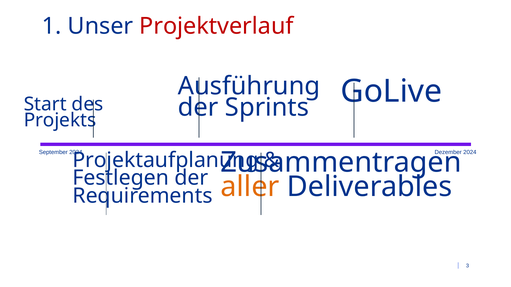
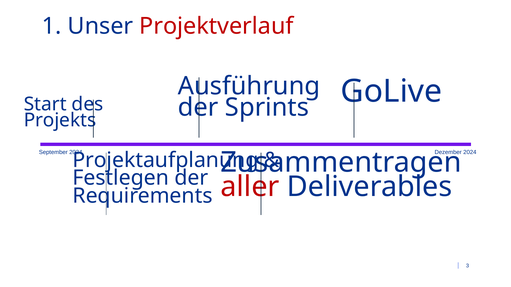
aller colour: orange -> red
